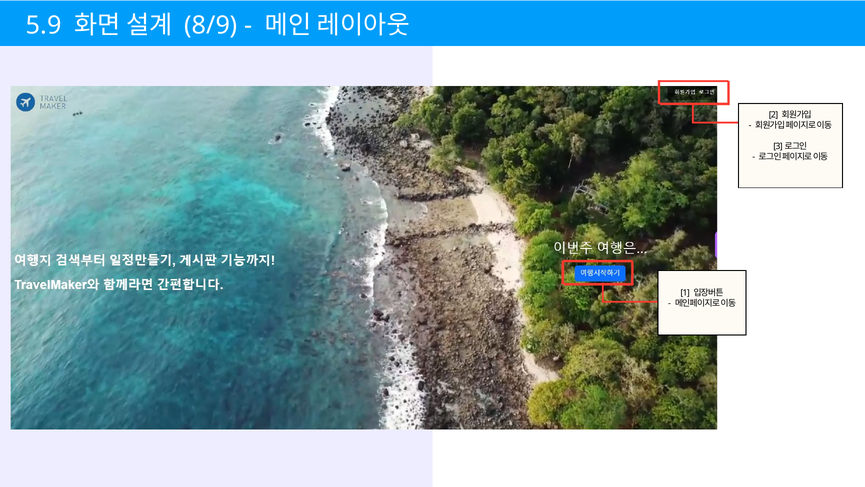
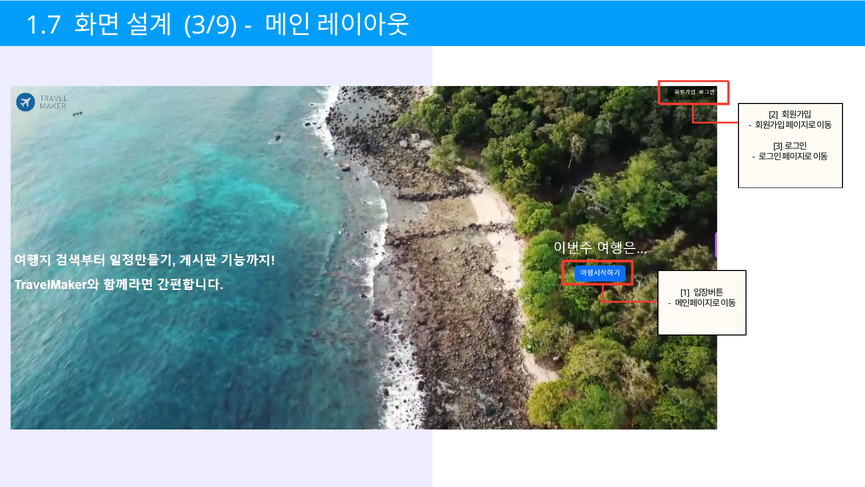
5.9: 5.9 -> 1.7
8/9: 8/9 -> 3/9
